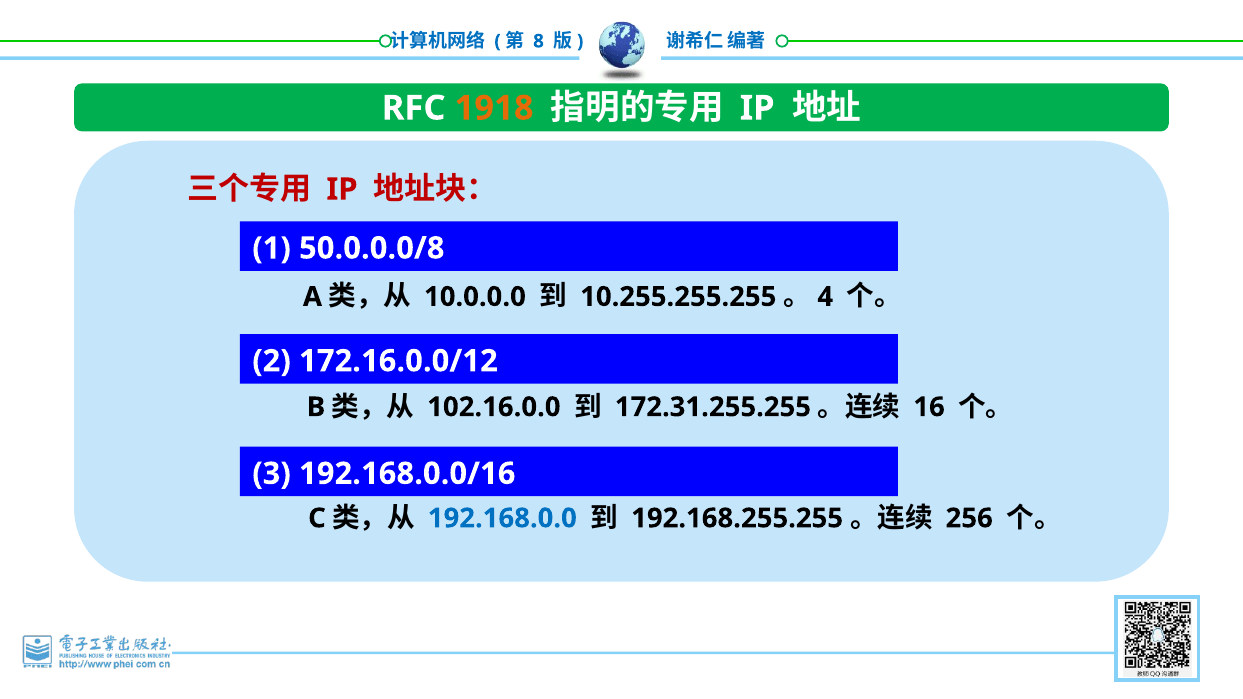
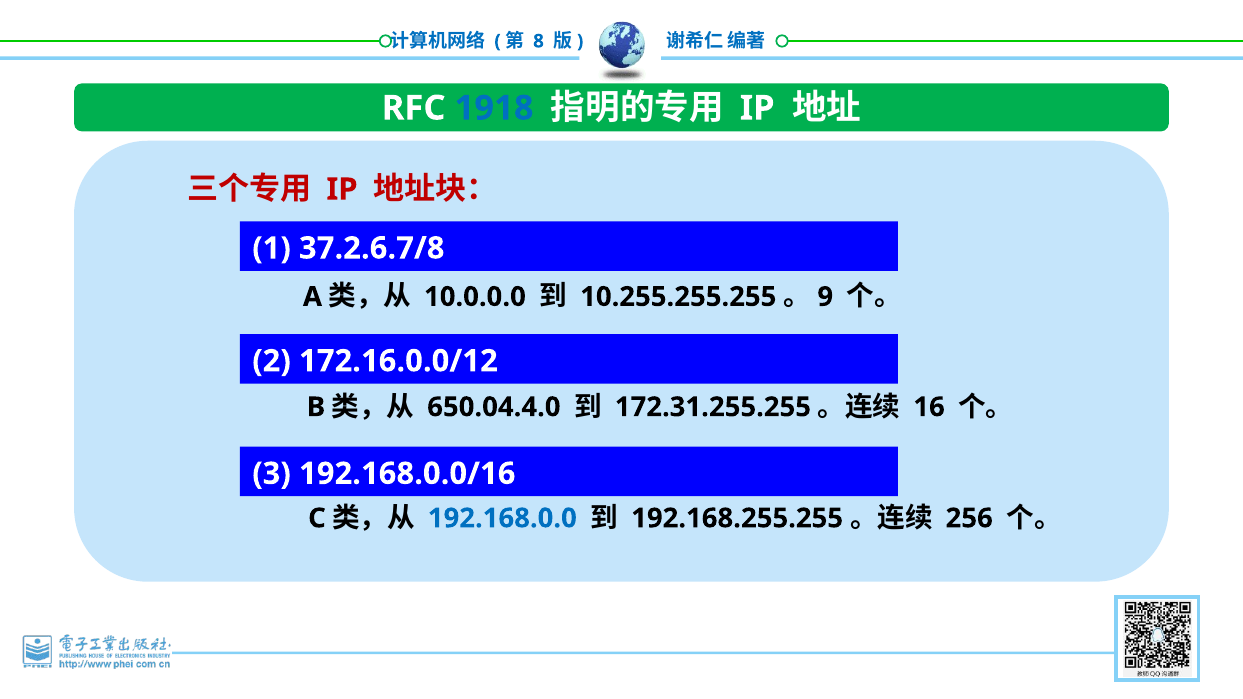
1918 colour: orange -> blue
50.0.0.0/8: 50.0.0.0/8 -> 37.2.6.7/8
4: 4 -> 9
102.16.0.0: 102.16.0.0 -> 650.04.4.0
